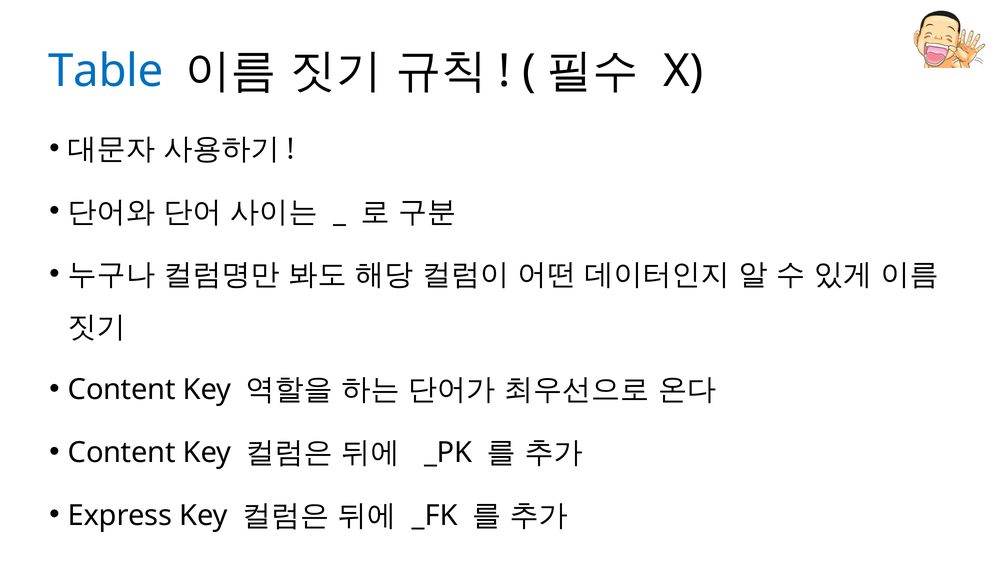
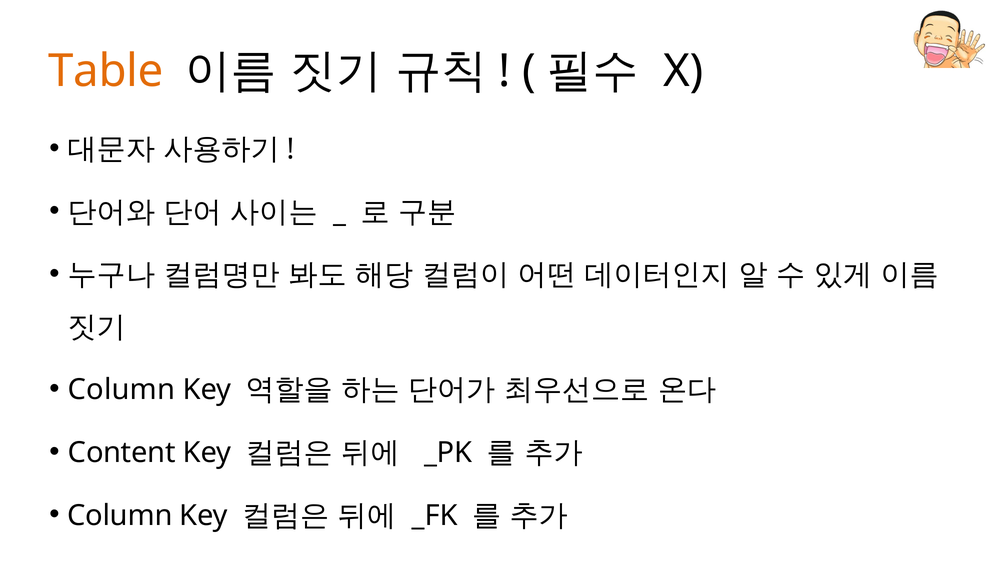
Table colour: blue -> orange
Content at (122, 390): Content -> Column
Express at (120, 515): Express -> Column
